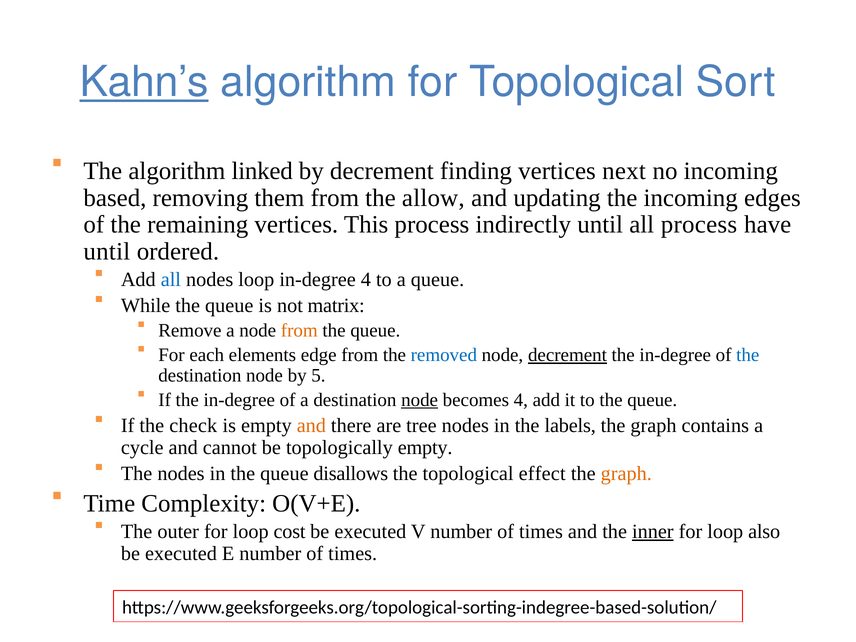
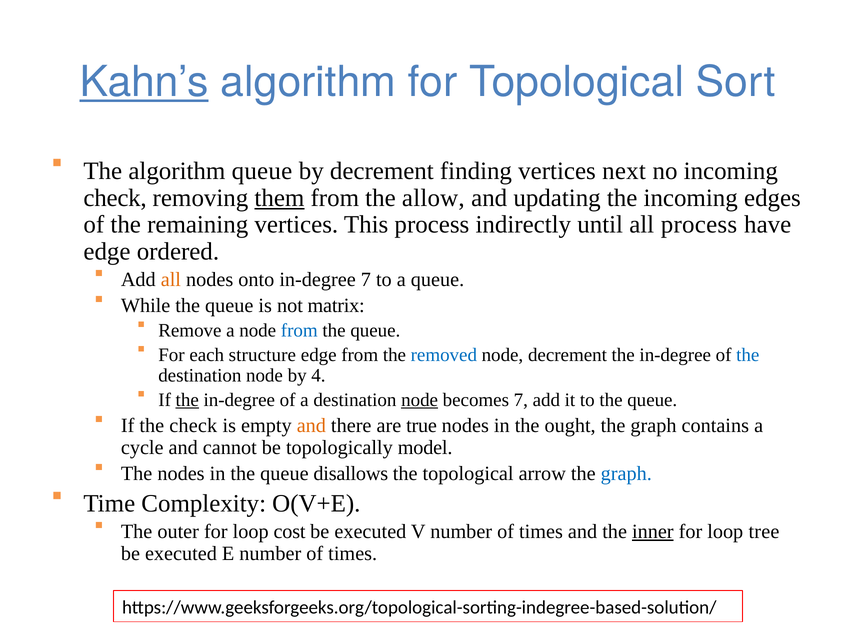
algorithm linked: linked -> queue
based at (115, 198): based -> check
them underline: none -> present
until at (107, 252): until -> edge
all at (171, 280) colour: blue -> orange
nodes loop: loop -> onto
in-degree 4: 4 -> 7
from at (299, 331) colour: orange -> blue
elements: elements -> structure
decrement at (567, 355) underline: present -> none
5: 5 -> 4
the at (187, 400) underline: none -> present
becomes 4: 4 -> 7
tree: tree -> true
labels: labels -> ought
topologically empty: empty -> model
effect: effect -> arrow
graph at (626, 473) colour: orange -> blue
also: also -> tree
